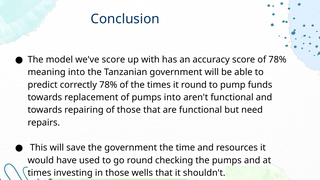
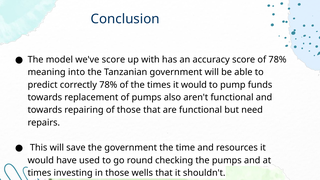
times it round: round -> would
pumps into: into -> also
